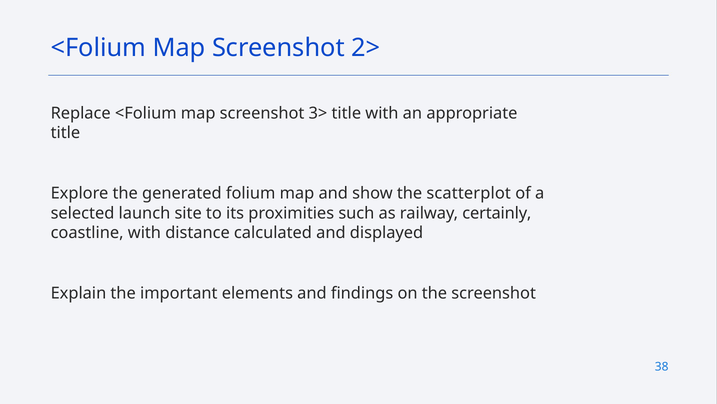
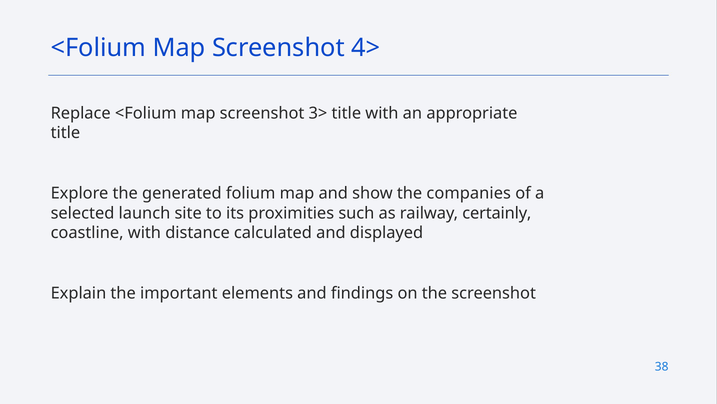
2>: 2> -> 4>
scatterplot: scatterplot -> companies
